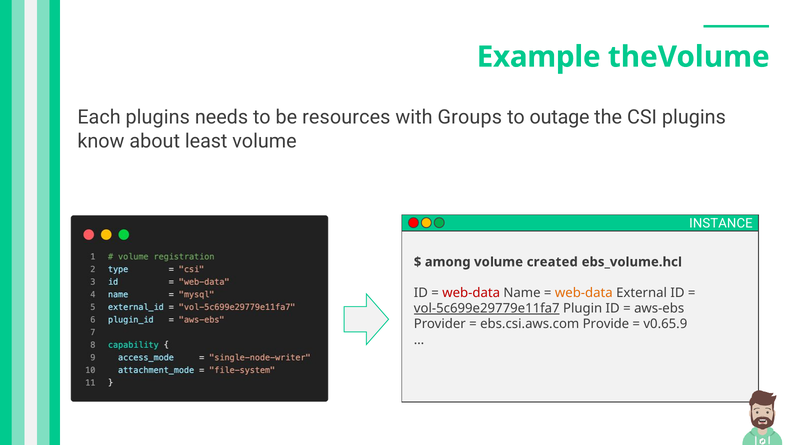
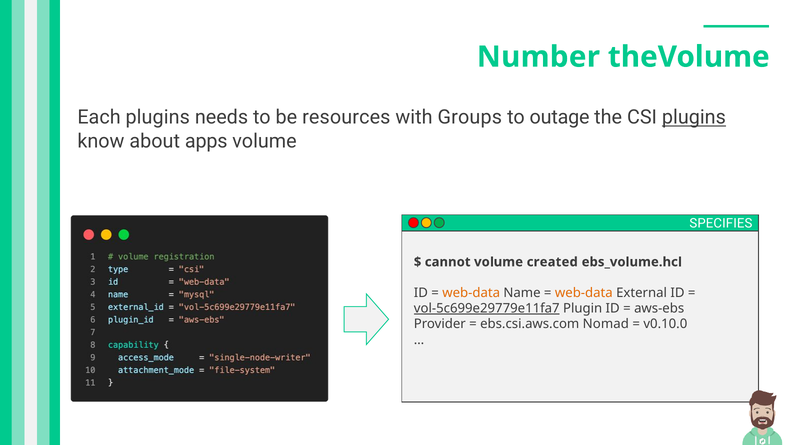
Example: Example -> Number
plugins at (694, 117) underline: none -> present
least: least -> apps
INSTANCE: INSTANCE -> SPECIFIES
among: among -> cannot
web-data at (471, 293) colour: red -> orange
Provide: Provide -> Nomad
v0.65.9: v0.65.9 -> v0.10.0
